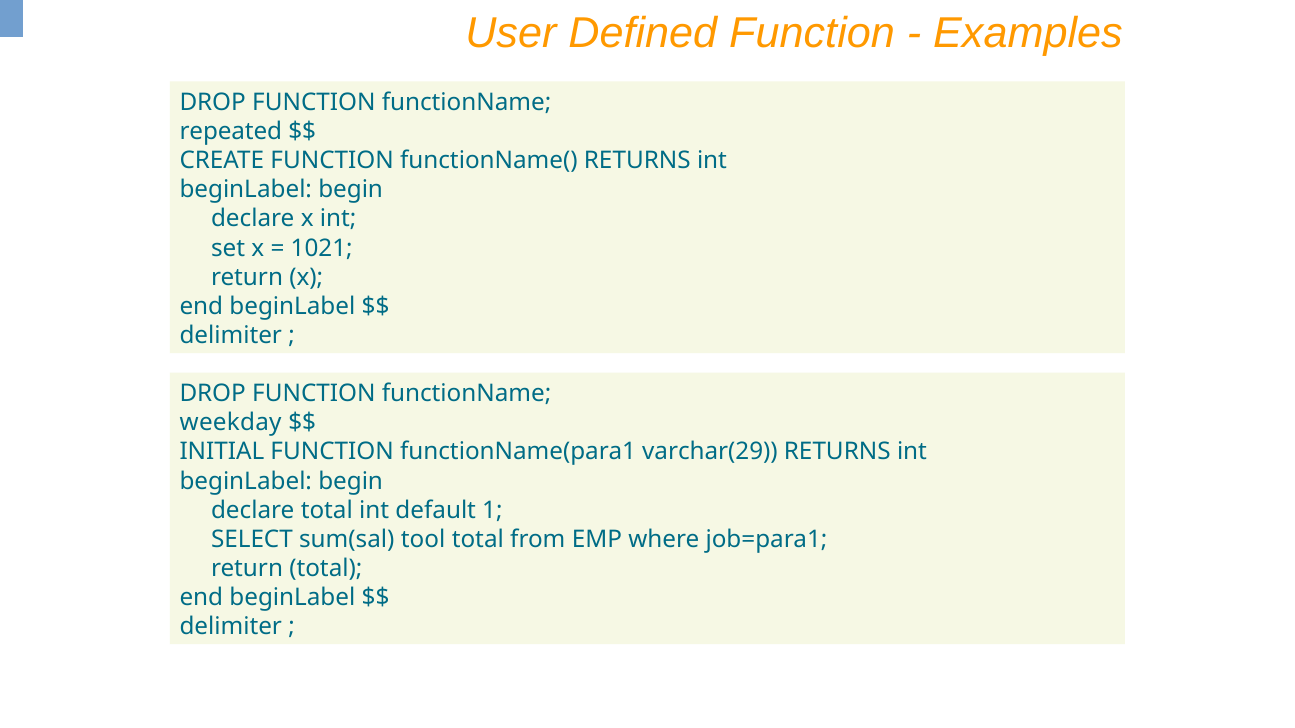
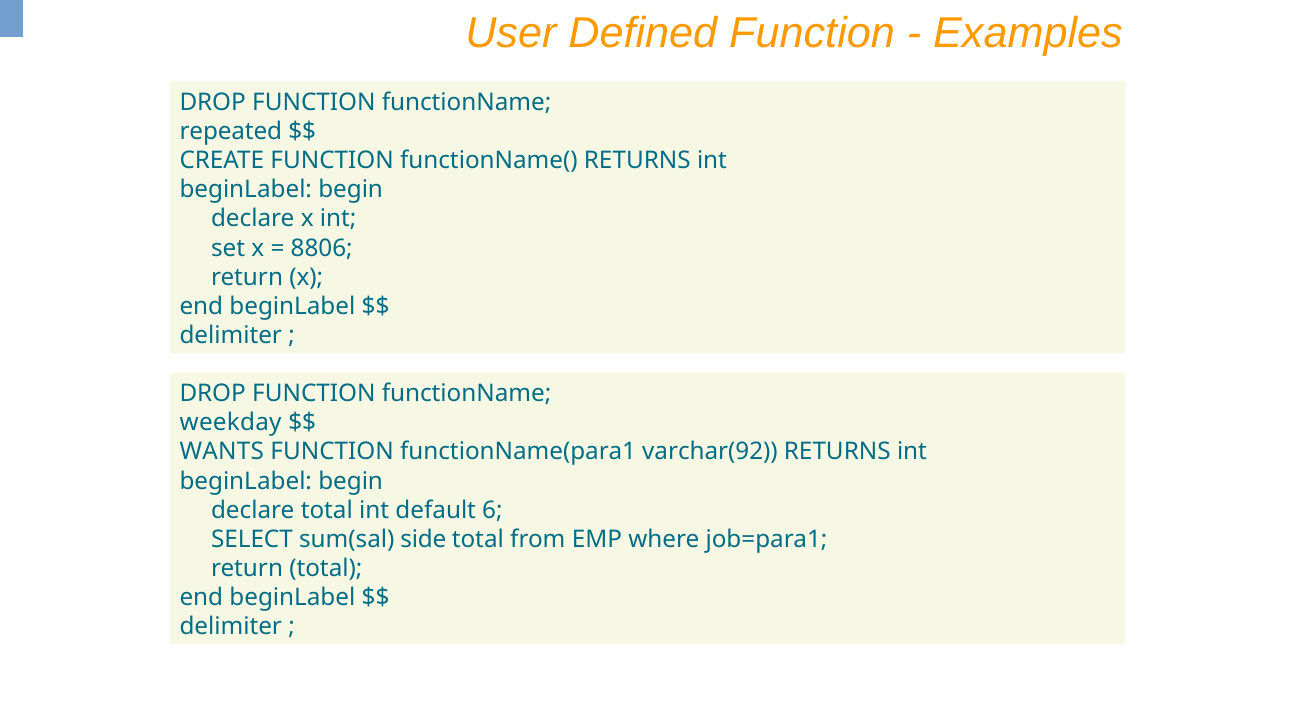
1021: 1021 -> 8806
INITIAL: INITIAL -> WANTS
varchar(29: varchar(29 -> varchar(92
1: 1 -> 6
tool: tool -> side
